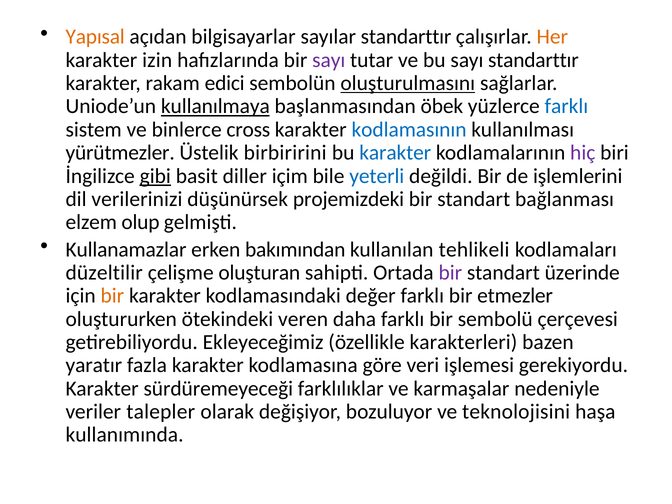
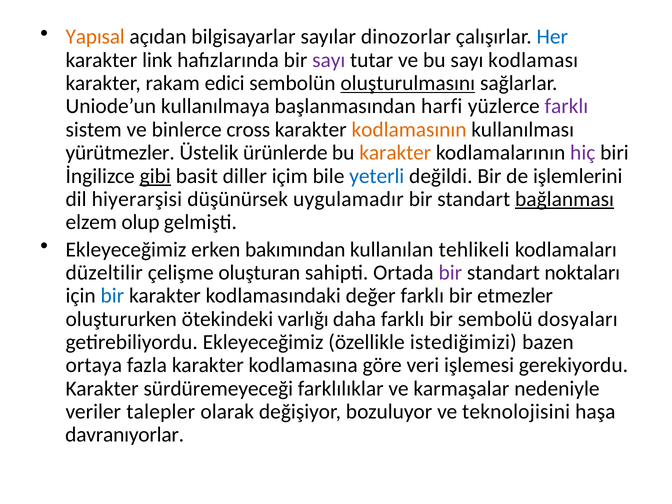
sayılar standarttır: standarttır -> dinozorlar
Her colour: orange -> blue
izin: izin -> link
sayı standarttır: standarttır -> kodlaması
kullanılmaya underline: present -> none
öbek: öbek -> harfi
farklı at (566, 106) colour: blue -> purple
kodlamasının colour: blue -> orange
birbiririni: birbiririni -> ürünlerde
karakter at (395, 153) colour: blue -> orange
verilerinizi: verilerinizi -> hiyerarşisi
projemizdeki: projemizdeki -> uygulamadır
bağlanması underline: none -> present
Kullanamazlar at (126, 249): Kullanamazlar -> Ekleyeceğimiz
üzerinde: üzerinde -> noktaları
bir at (112, 296) colour: orange -> blue
veren: veren -> varlığı
çerçevesi: çerçevesi -> dosyaları
karakterleri: karakterleri -> istediğimizi
yaratır: yaratır -> ortaya
kullanımında: kullanımında -> davranıyorlar
